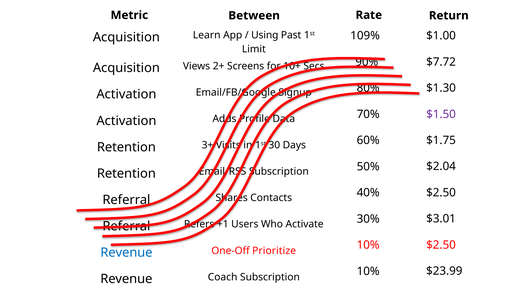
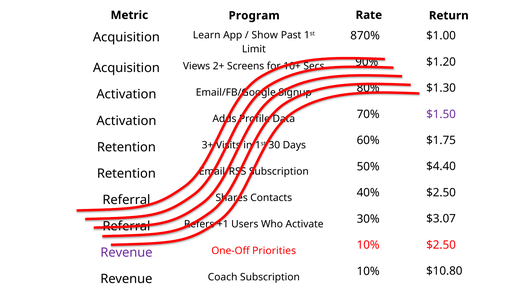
Between: Between -> Program
109%: 109% -> 870%
Using: Using -> Show
$7.72: $7.72 -> $1.20
$2.04: $2.04 -> $4.40
$3.01: $3.01 -> $3.07
Revenue at (126, 253) colour: blue -> purple
Prioritize: Prioritize -> Priorities
$23.99: $23.99 -> $10.80
